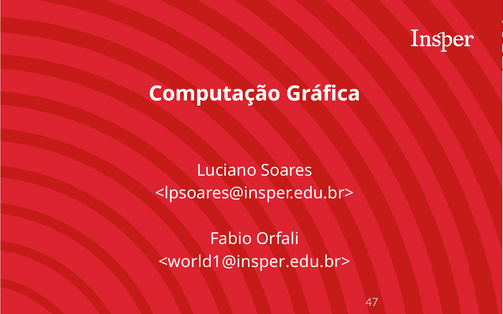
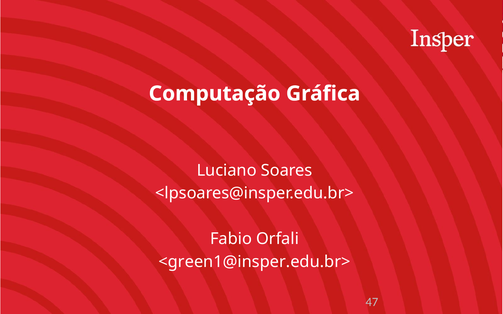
<world1@insper.edu.br>: <world1@insper.edu.br> -> <green1@insper.edu.br>
